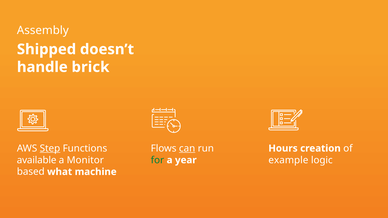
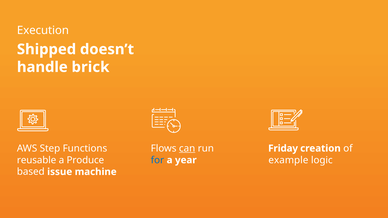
Assembly: Assembly -> Execution
Step underline: present -> none
Hours: Hours -> Friday
available: available -> reusable
Monitor: Monitor -> Produce
for colour: green -> blue
what: what -> issue
